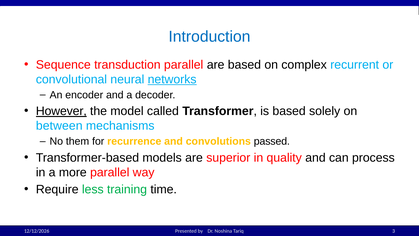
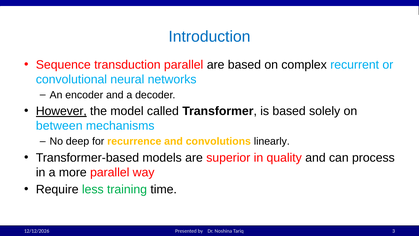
networks underline: present -> none
them: them -> deep
passed: passed -> linearly
